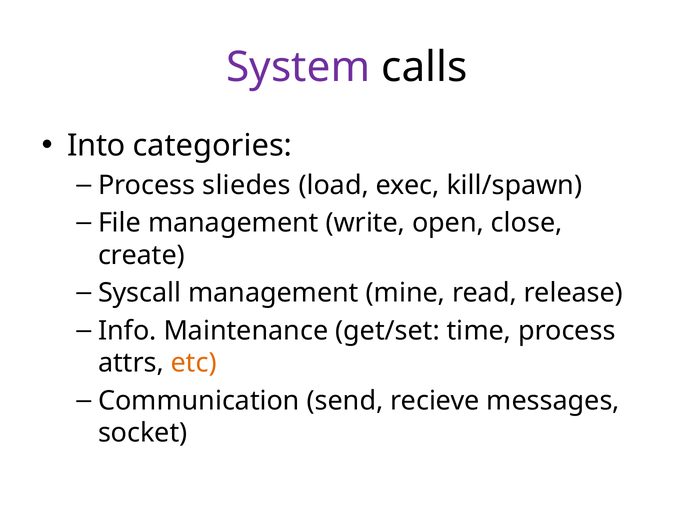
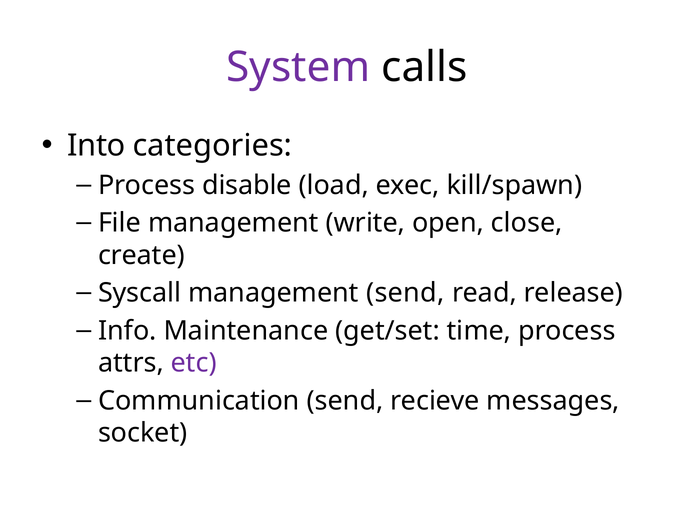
sliedes: sliedes -> disable
management mine: mine -> send
etc colour: orange -> purple
